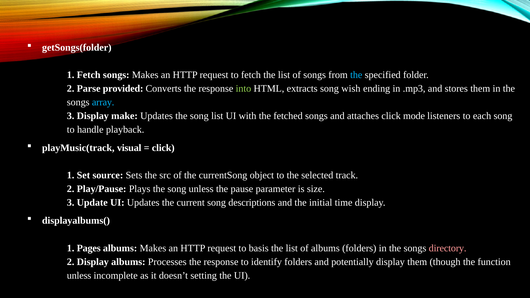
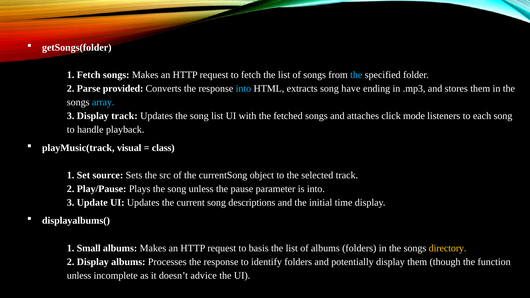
into at (243, 89) colour: light green -> light blue
wish: wish -> have
Display make: make -> track
click at (163, 148): click -> class
is size: size -> into
Pages: Pages -> Small
directory colour: pink -> yellow
setting: setting -> advice
